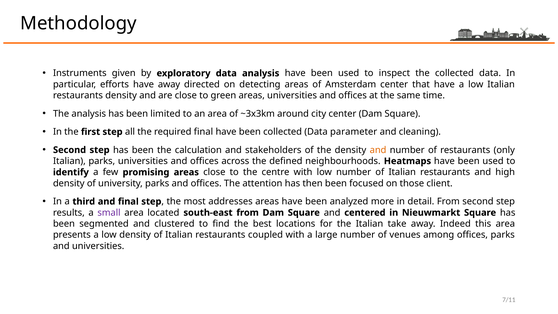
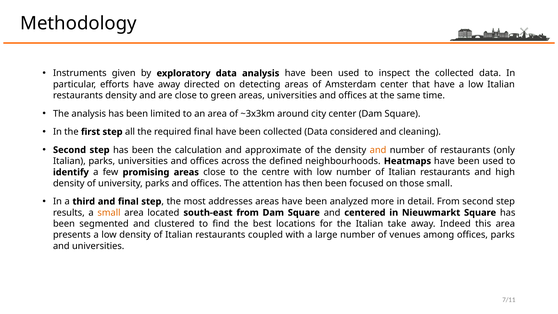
parameter: parameter -> considered
stakeholders: stakeholders -> approximate
those client: client -> small
small at (109, 213) colour: purple -> orange
